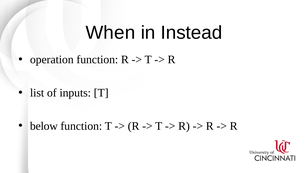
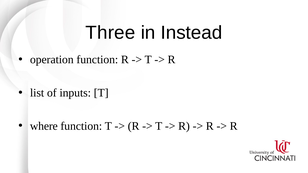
When: When -> Three
below: below -> where
